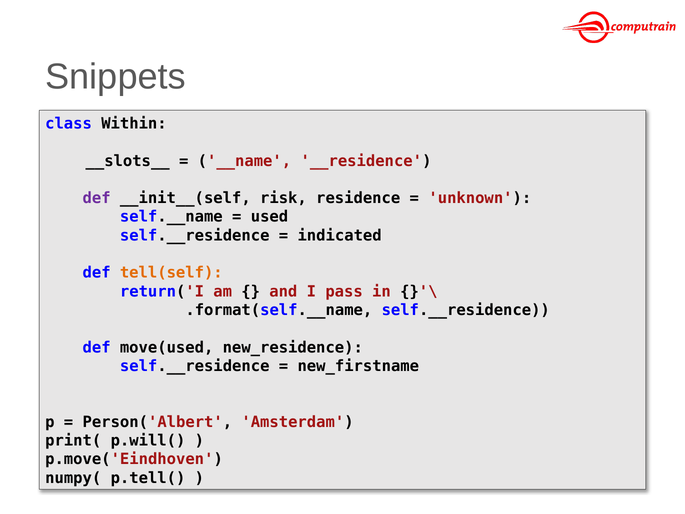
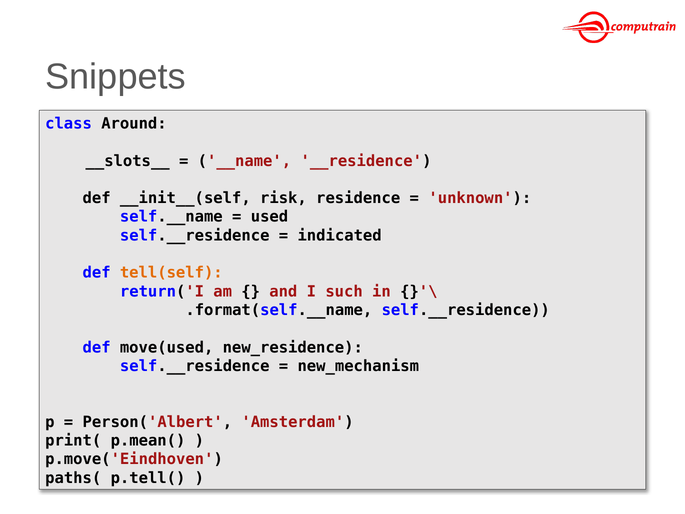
Within: Within -> Around
def at (97, 198) colour: purple -> black
pass: pass -> such
new_firstname: new_firstname -> new_mechanism
p.will(: p.will( -> p.mean(
numpy(: numpy( -> paths(
